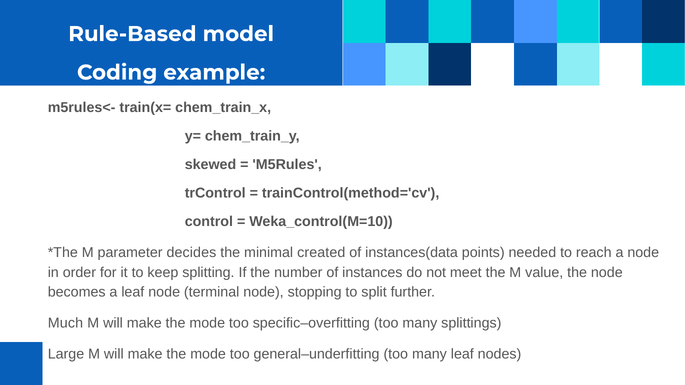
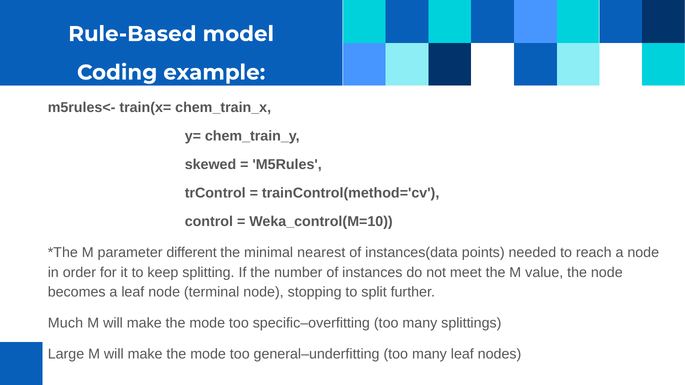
decides: decides -> different
created: created -> nearest
